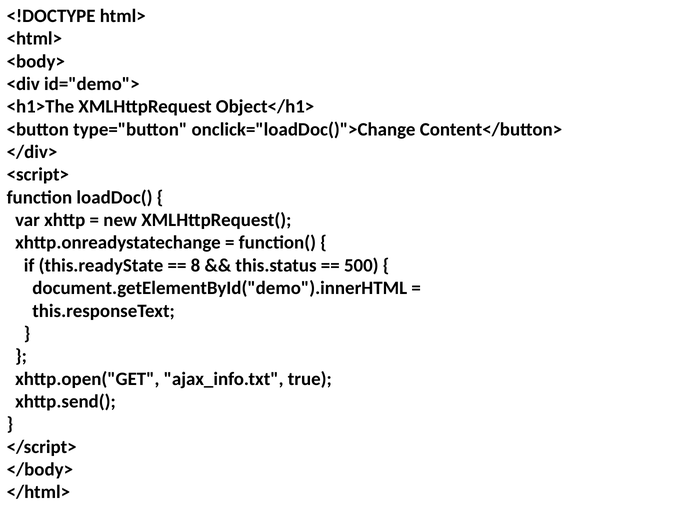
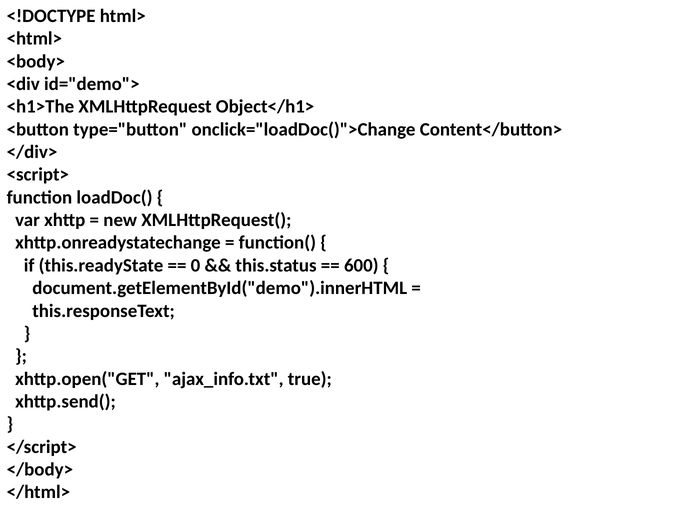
8: 8 -> 0
500: 500 -> 600
